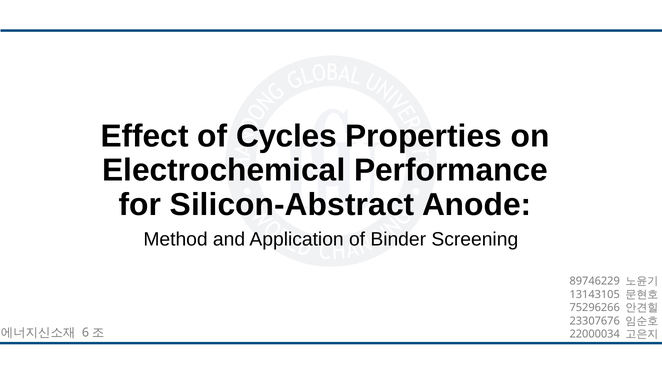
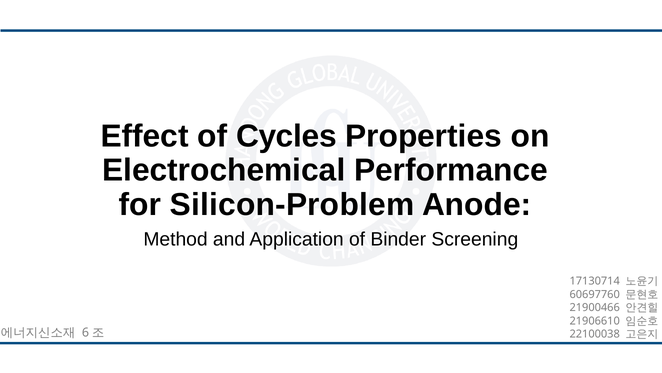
Silicon-Abstract: Silicon-Abstract -> Silicon-Problem
89746229: 89746229 -> 17130714
13143105: 13143105 -> 60697760
75296266: 75296266 -> 21900466
23307676: 23307676 -> 21906610
22000034: 22000034 -> 22100038
